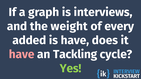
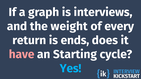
added: added -> return
is have: have -> ends
Tackling: Tackling -> Starting
Yes colour: light green -> light blue
